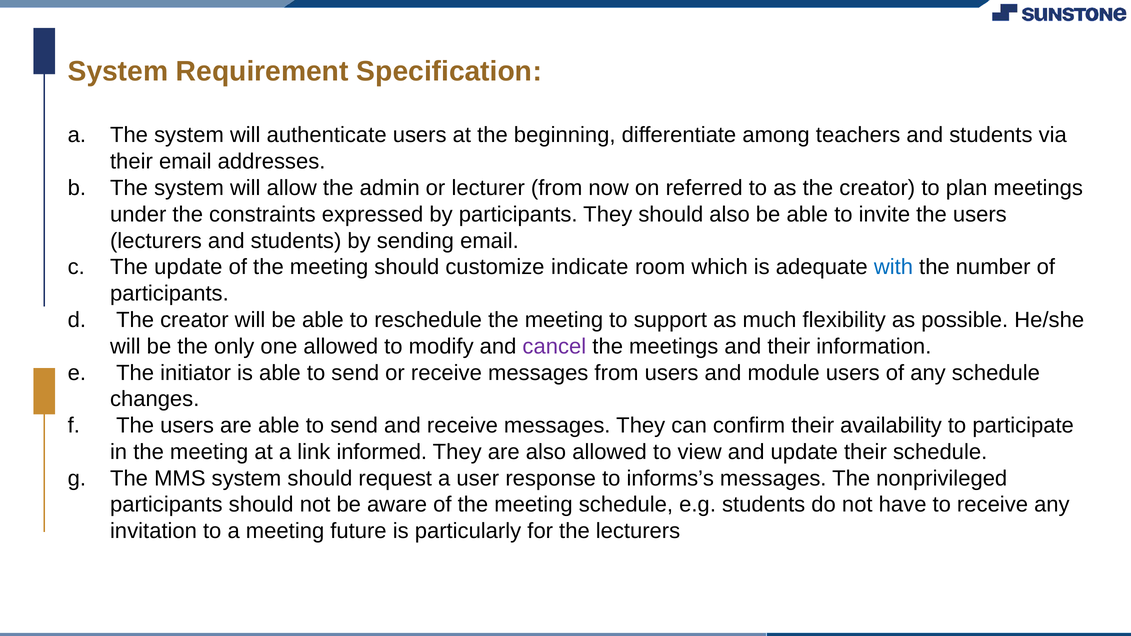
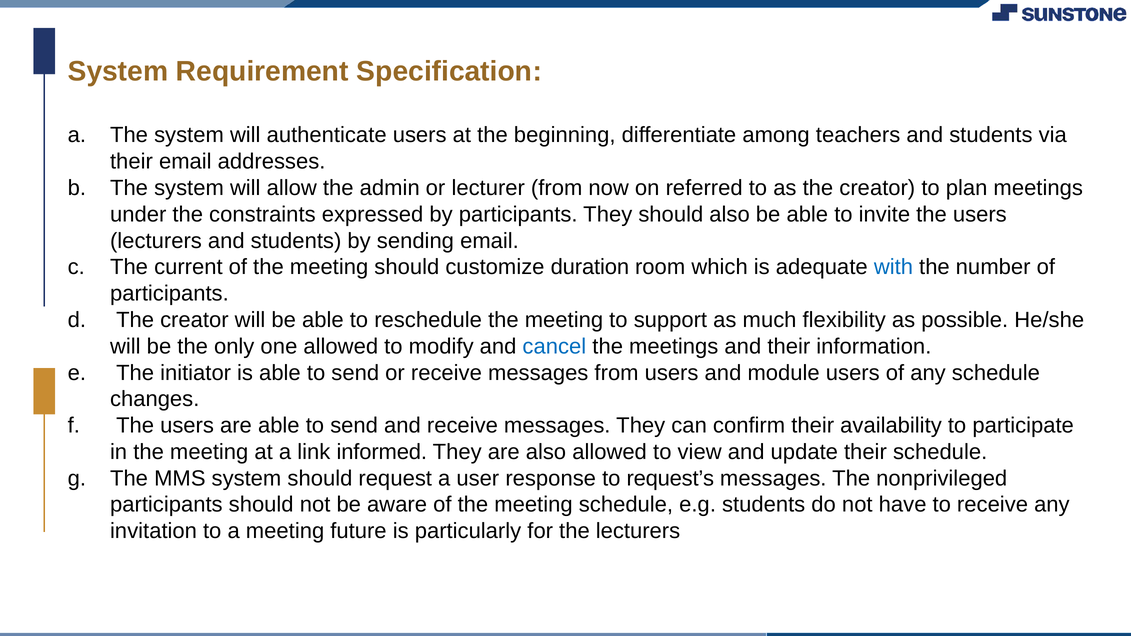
The update: update -> current
indicate: indicate -> duration
cancel colour: purple -> blue
informs’s: informs’s -> request’s
